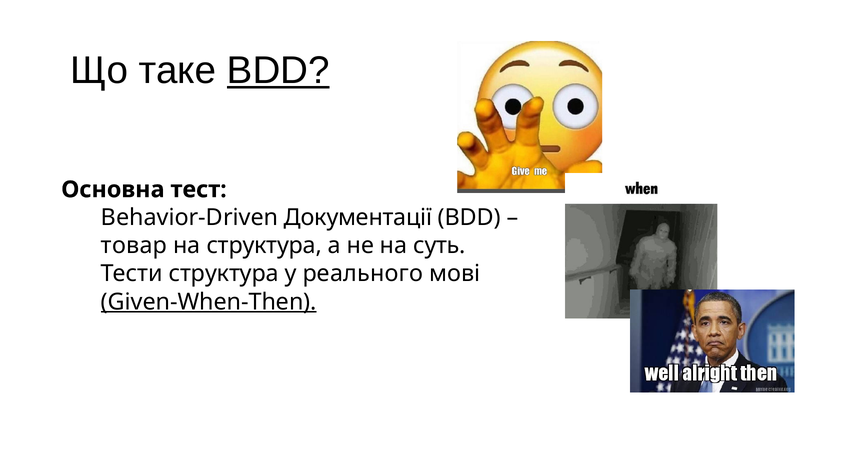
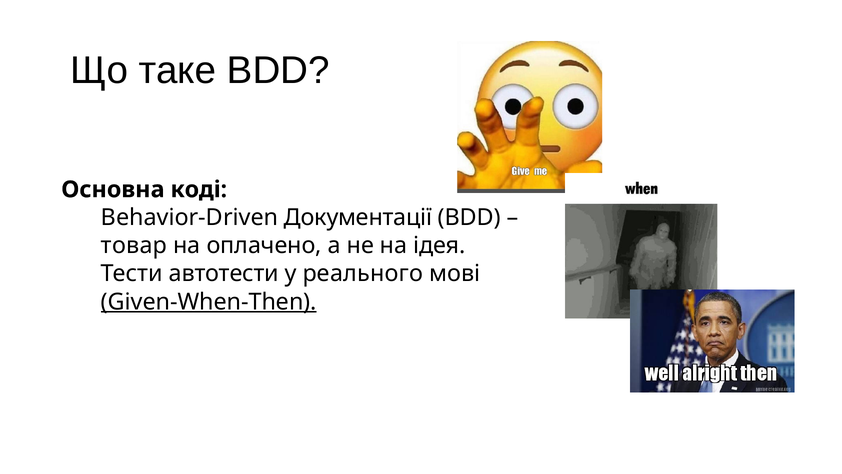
BDD at (278, 71) underline: present -> none
тест: тест -> коді
на структура: структура -> оплачено
суть: суть -> ідея
Тести структура: структура -> автотести
